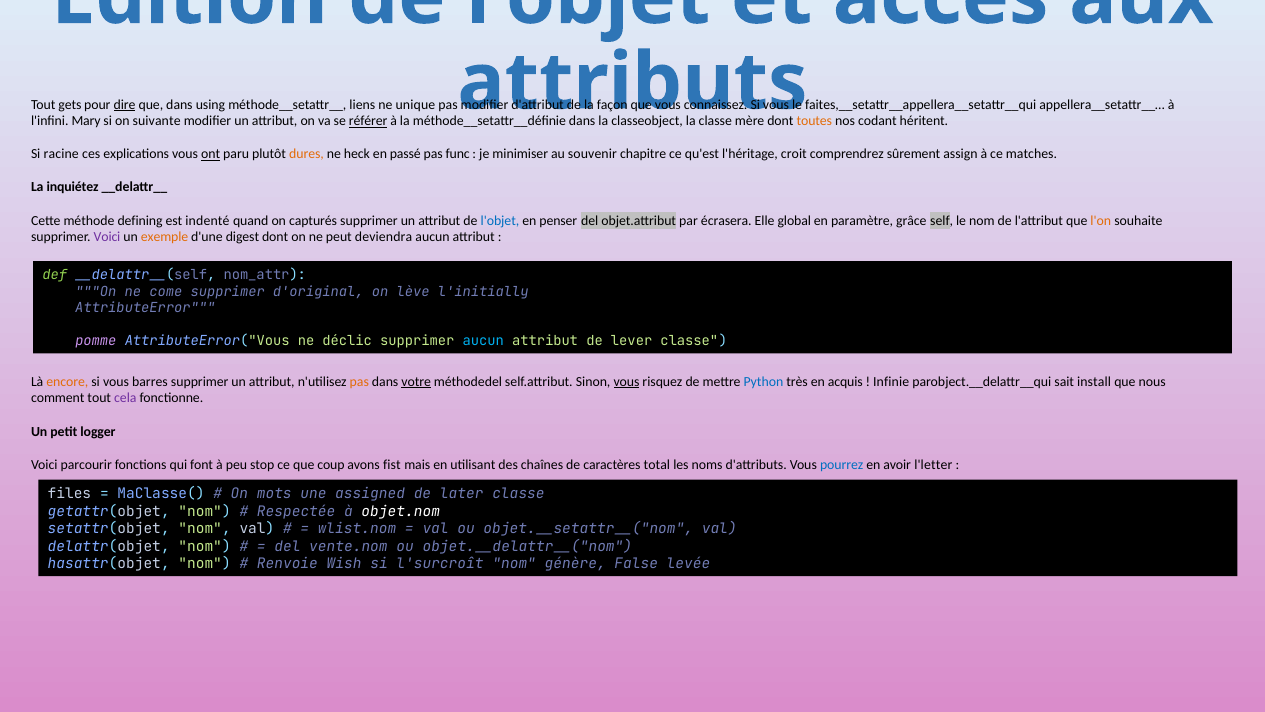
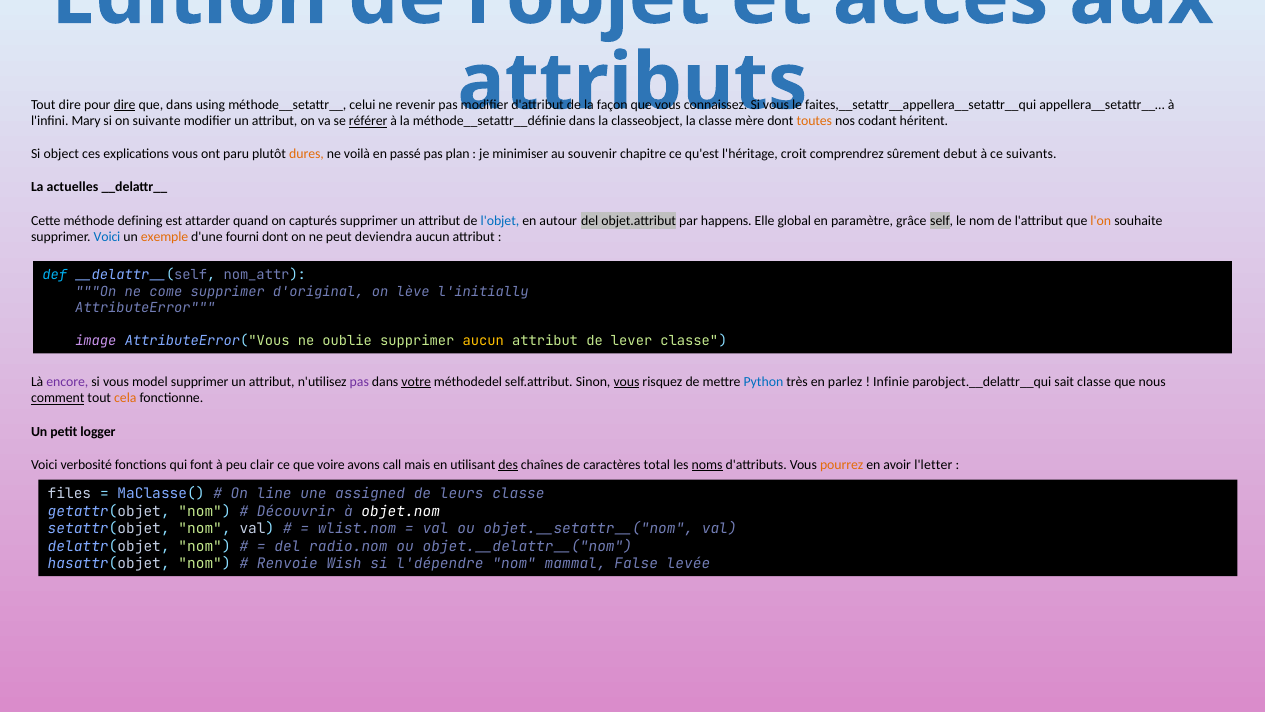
Tout gets: gets -> dire
liens: liens -> celui
unique: unique -> revenir
racine: racine -> object
ont underline: present -> none
heck: heck -> voilà
func: func -> plan
assign: assign -> debut
matches: matches -> suivants
inquiétez: inquiétez -> actuelles
indenté: indenté -> attarder
penser: penser -> autour
écrasera: écrasera -> happens
Voici at (107, 237) colour: purple -> blue
digest: digest -> fourni
def colour: light green -> light blue
pomme: pomme -> image
déclic: déclic -> oublie
aucun at (483, 341) colour: light blue -> yellow
encore colour: orange -> purple
barres: barres -> model
pas at (359, 382) colour: orange -> purple
acquis: acquis -> parlez
sait install: install -> classe
comment underline: none -> present
cela colour: purple -> orange
parcourir: parcourir -> verbosité
stop: stop -> clair
coup: coup -> voire
fist: fist -> call
des underline: none -> present
noms underline: none -> present
pourrez colour: blue -> orange
mots: mots -> line
later: later -> leurs
Respectée: Respectée -> Découvrir
vente.nom: vente.nom -> radio.nom
l'surcroît: l'surcroît -> l'dépendre
génère: génère -> mammal
